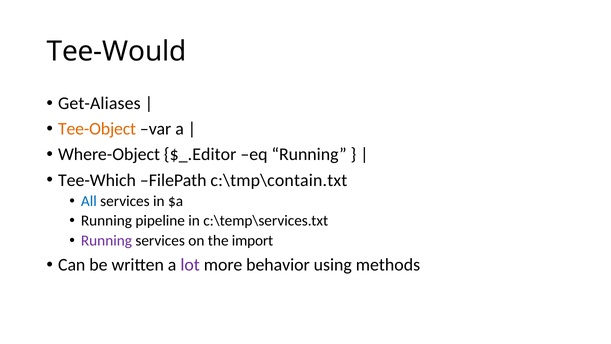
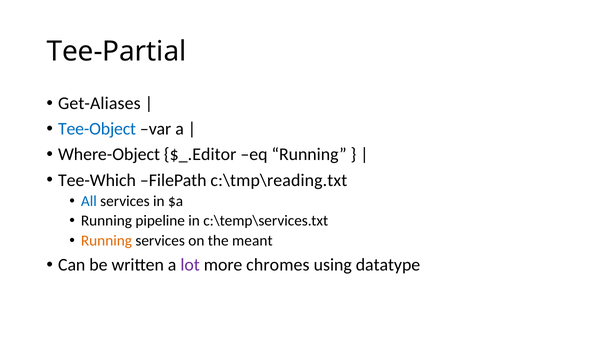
Tee-Would: Tee-Would -> Tee-Partial
Tee-Object colour: orange -> blue
c:\tmp\contain.txt: c:\tmp\contain.txt -> c:\tmp\reading.txt
Running at (106, 240) colour: purple -> orange
import: import -> meant
behavior: behavior -> chromes
methods: methods -> datatype
